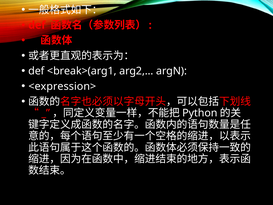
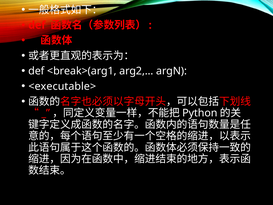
<expression>: <expression> -> <executable>
